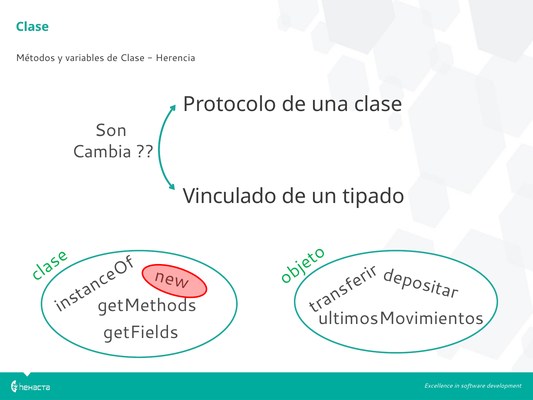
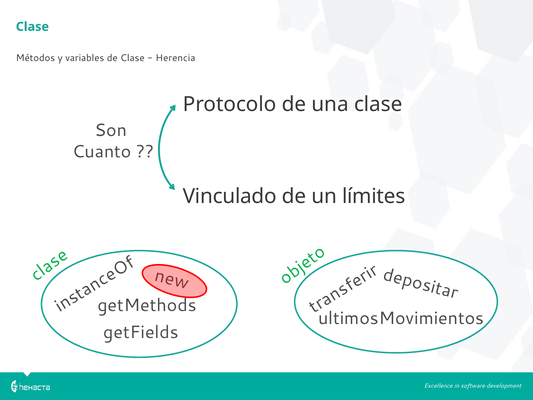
Cambia: Cambia -> Cuanto
tipado: tipado -> límites
